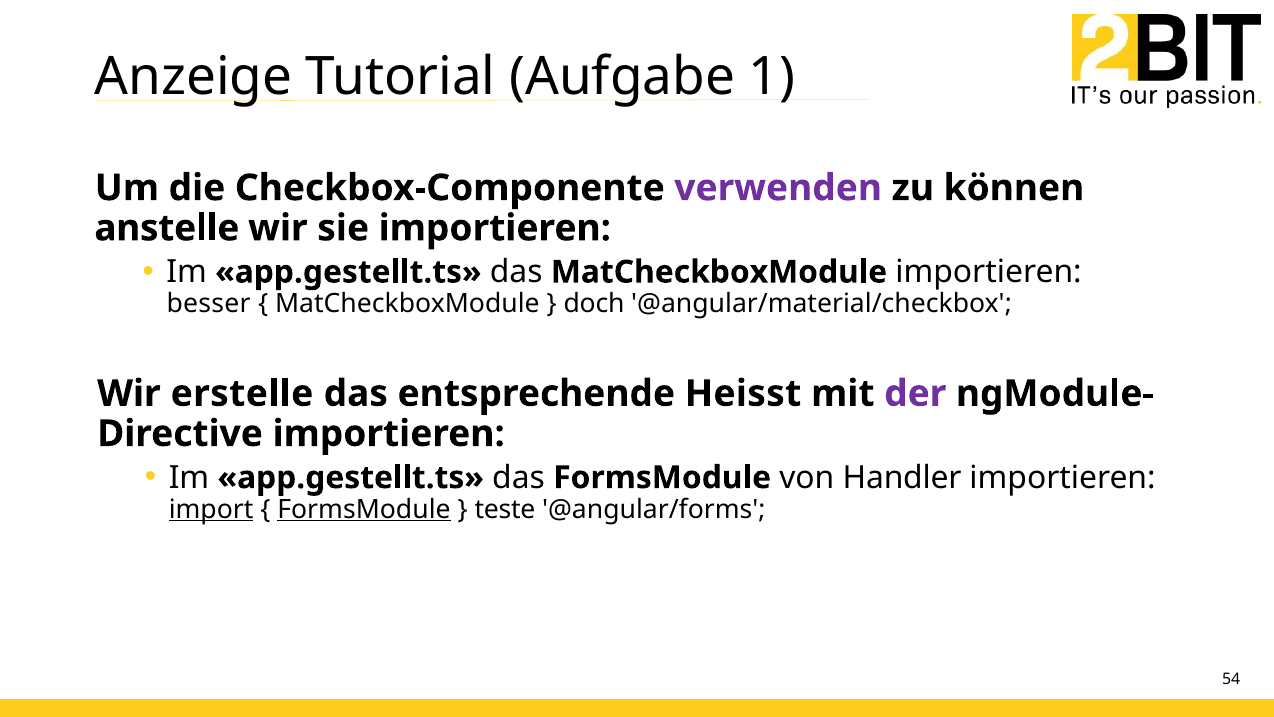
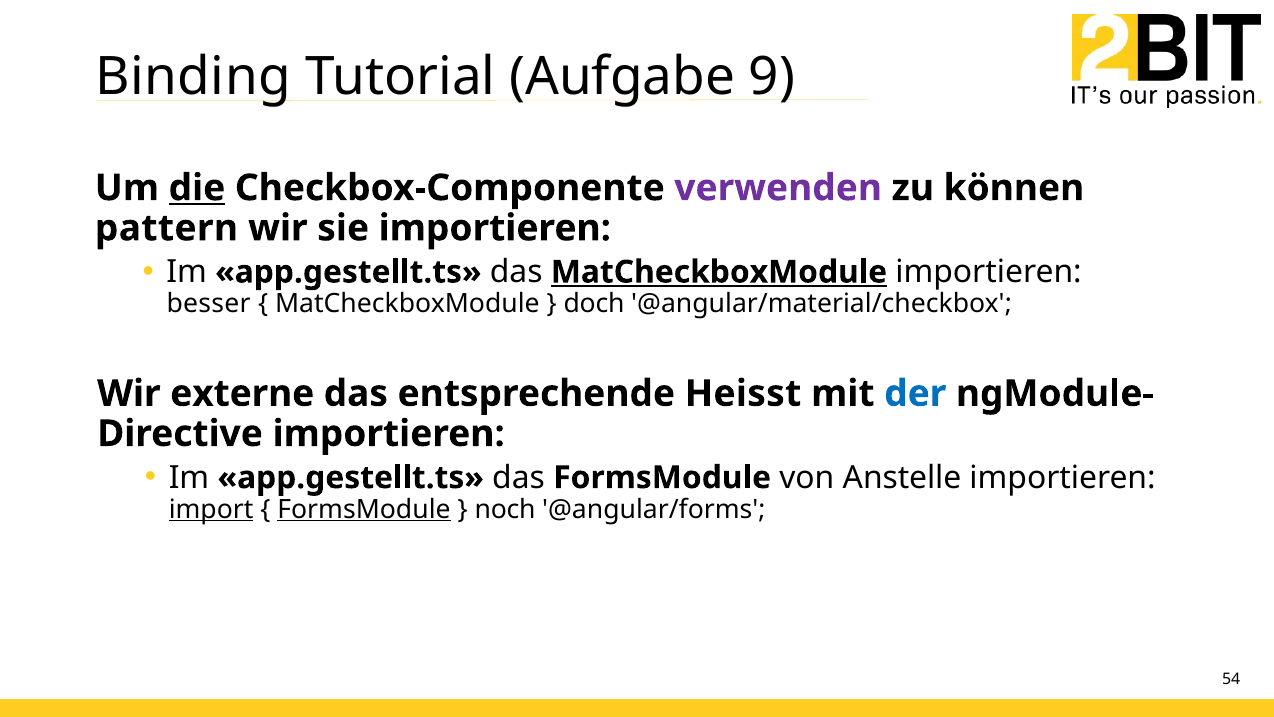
Anzeige: Anzeige -> Binding
1: 1 -> 9
die underline: none -> present
anstelle: anstelle -> pattern
MatCheckboxModule at (719, 272) underline: none -> present
erstelle: erstelle -> externe
der colour: purple -> blue
Handler: Handler -> Anstelle
teste: teste -> noch
